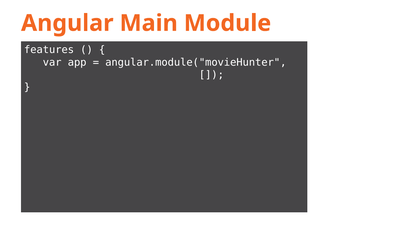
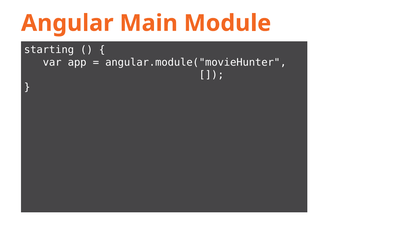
features: features -> starting
